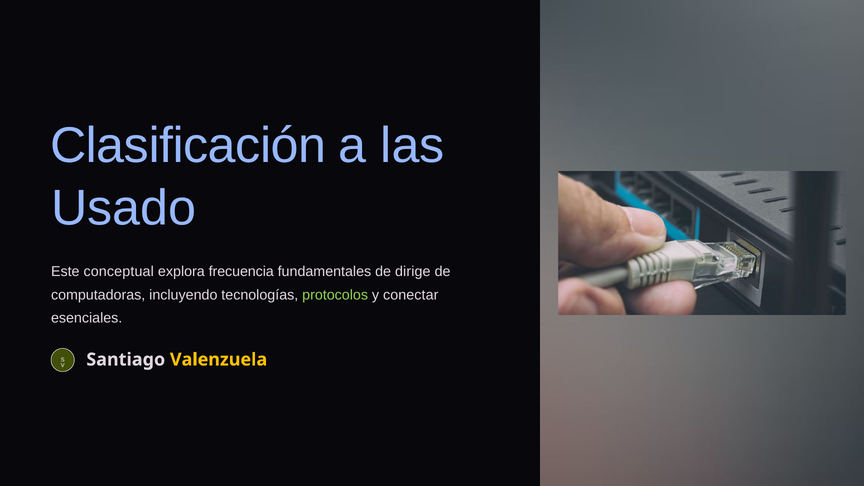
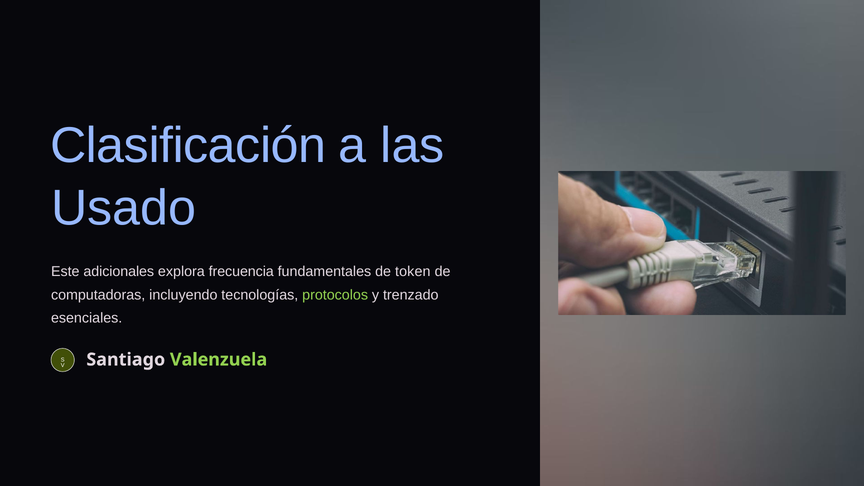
conceptual: conceptual -> adicionales
dirige: dirige -> token
conectar: conectar -> trenzado
Valenzuela colour: yellow -> light green
